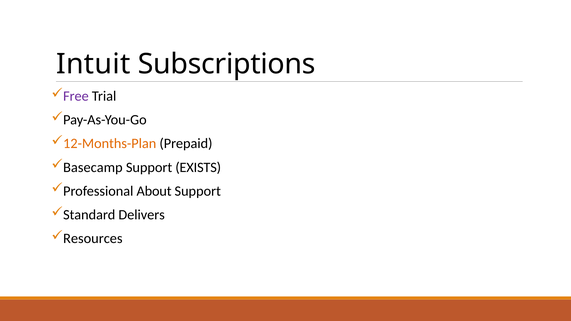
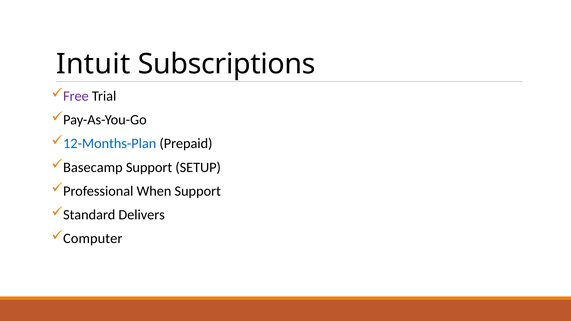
12-Months-Plan colour: orange -> blue
EXISTS: EXISTS -> SETUP
About: About -> When
Resources: Resources -> Computer
